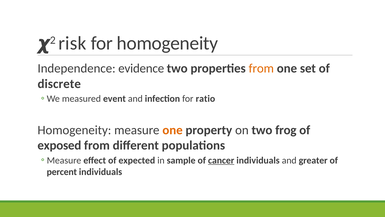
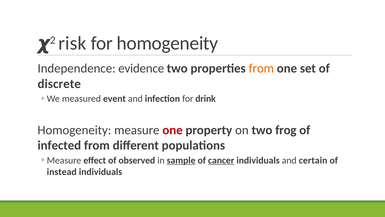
ratio: ratio -> drink
one at (173, 130) colour: orange -> red
exposed: exposed -> infected
expected: expected -> observed
sample underline: none -> present
greater: greater -> certain
percent: percent -> instead
